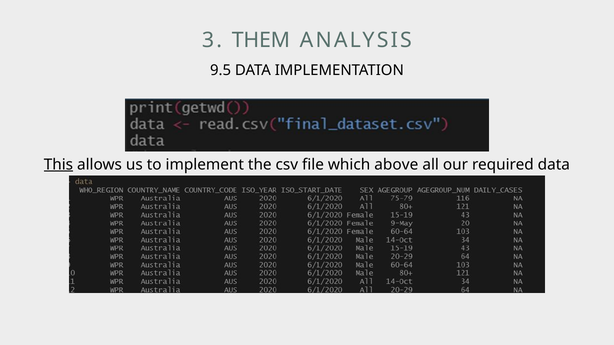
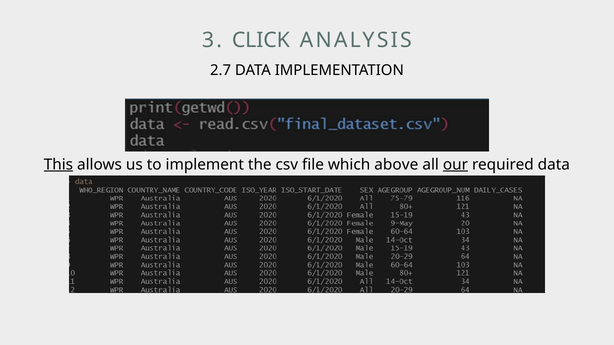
THEM: THEM -> CLICK
9.5: 9.5 -> 2.7
our underline: none -> present
